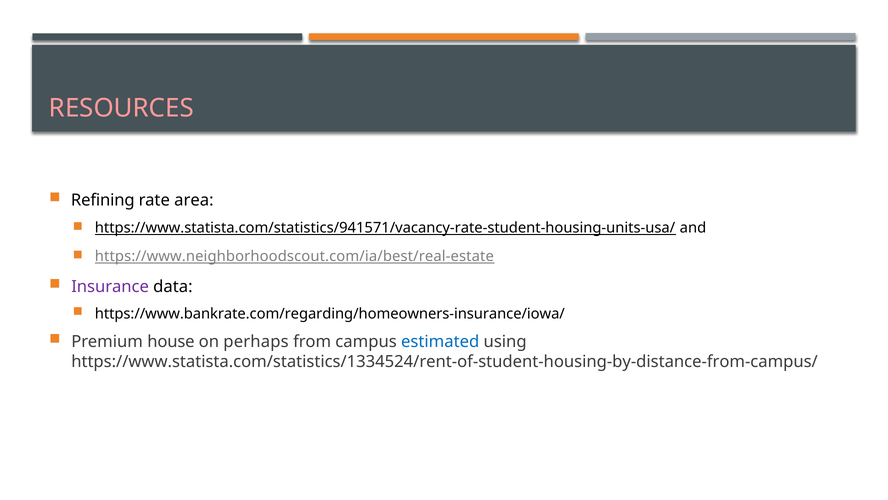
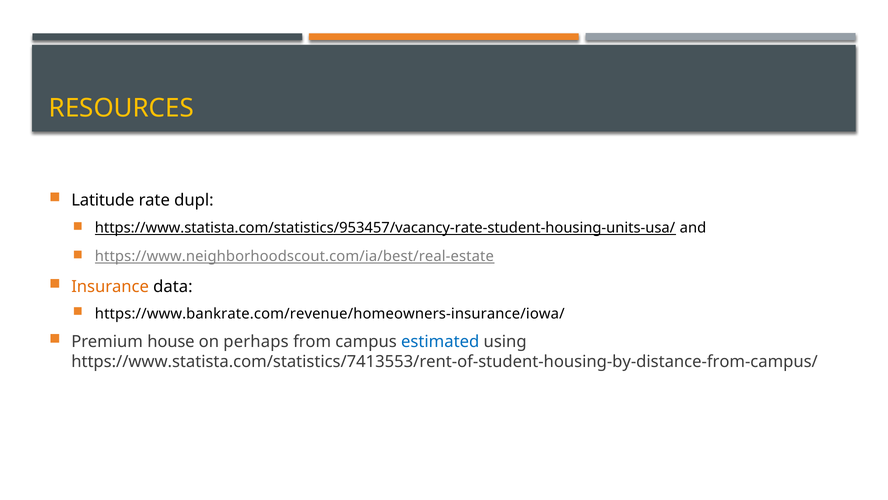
RESOURCES colour: pink -> yellow
Refining: Refining -> Latitude
area: area -> dupl
https://www.statista.com/statistics/941571/vacancy-rate-student-housing-units-usa/: https://www.statista.com/statistics/941571/vacancy-rate-student-housing-units-usa/ -> https://www.statista.com/statistics/953457/vacancy-rate-student-housing-units-usa/
Insurance colour: purple -> orange
https://www.bankrate.com/regarding/homeowners-insurance/iowa/: https://www.bankrate.com/regarding/homeowners-insurance/iowa/ -> https://www.bankrate.com/revenue/homeowners-insurance/iowa/
https://www.statista.com/statistics/1334524/rent-of-student-housing-by-distance-from-campus/: https://www.statista.com/statistics/1334524/rent-of-student-housing-by-distance-from-campus/ -> https://www.statista.com/statistics/7413553/rent-of-student-housing-by-distance-from-campus/
